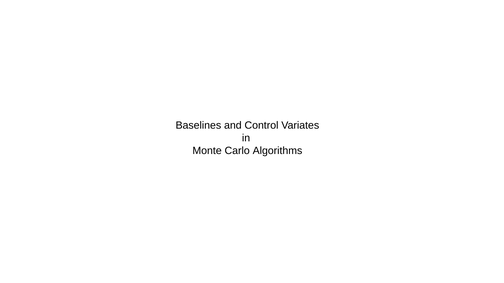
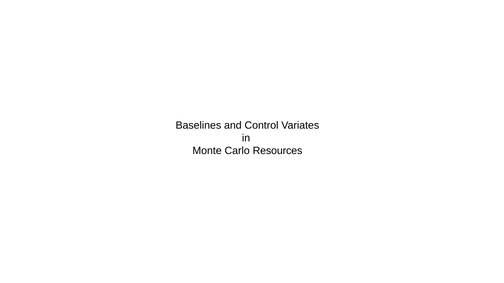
Algorithms: Algorithms -> Resources
